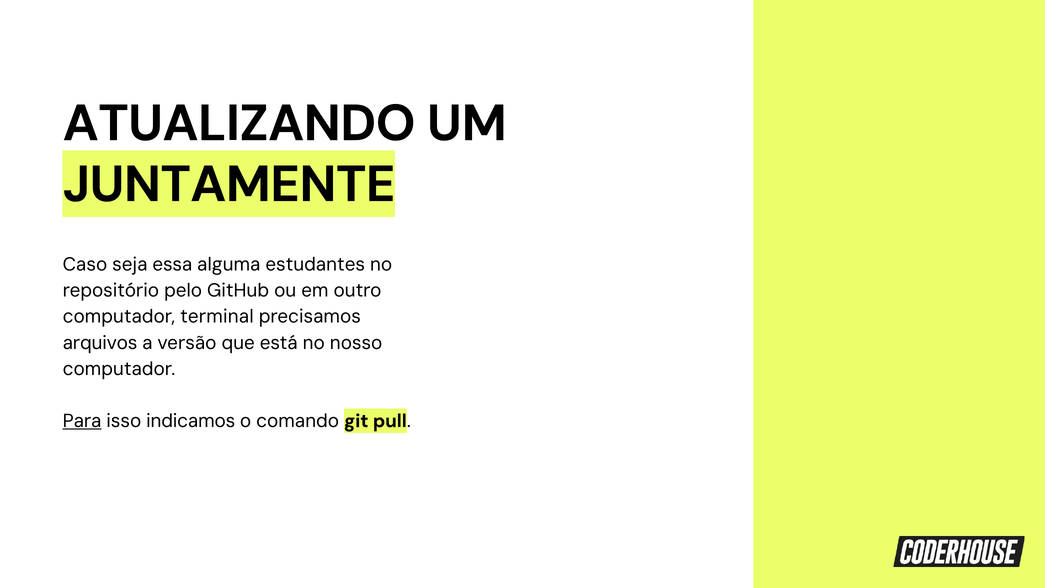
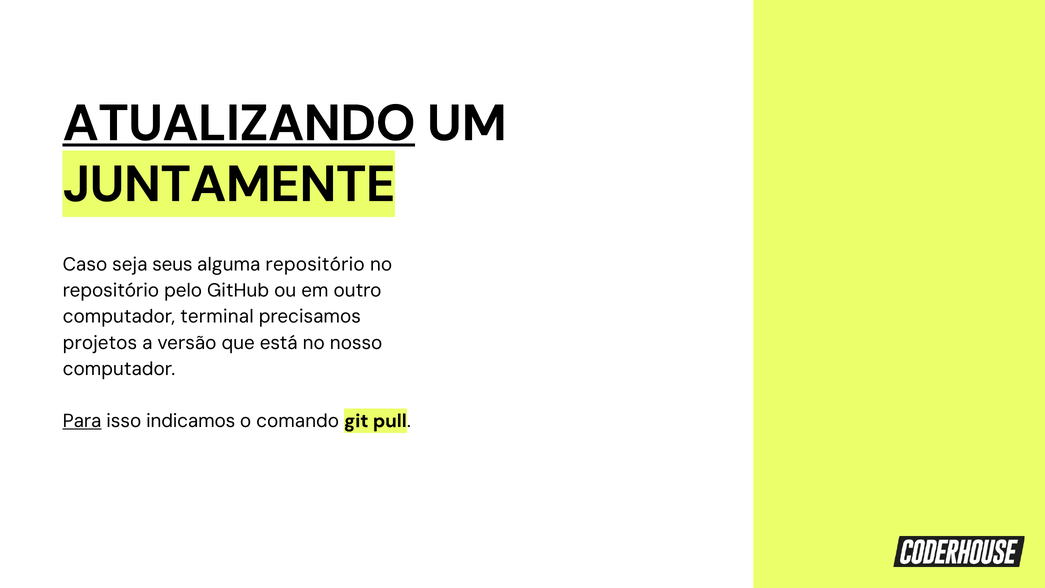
ATUALIZANDO underline: none -> present
essa: essa -> seus
alguma estudantes: estudantes -> repositório
arquivos: arquivos -> projetos
